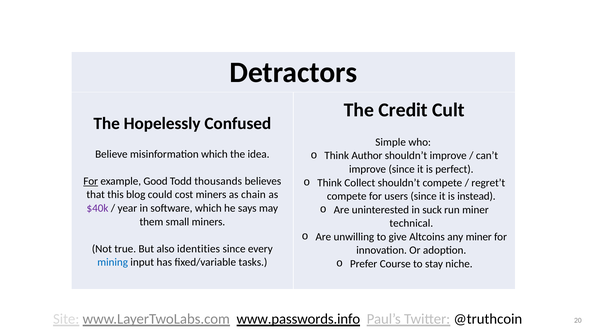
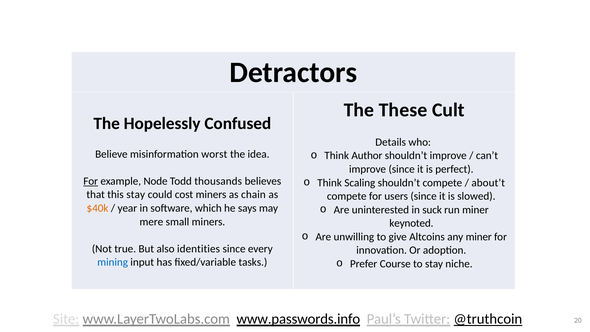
Credit: Credit -> These
Simple: Simple -> Details
misinformation which: which -> worst
Good: Good -> Node
Collect: Collect -> Scaling
regret’t: regret’t -> about’t
this blog: blog -> stay
instead: instead -> slowed
$40k colour: purple -> orange
them: them -> mere
technical: technical -> keynoted
@truthcoin underline: none -> present
